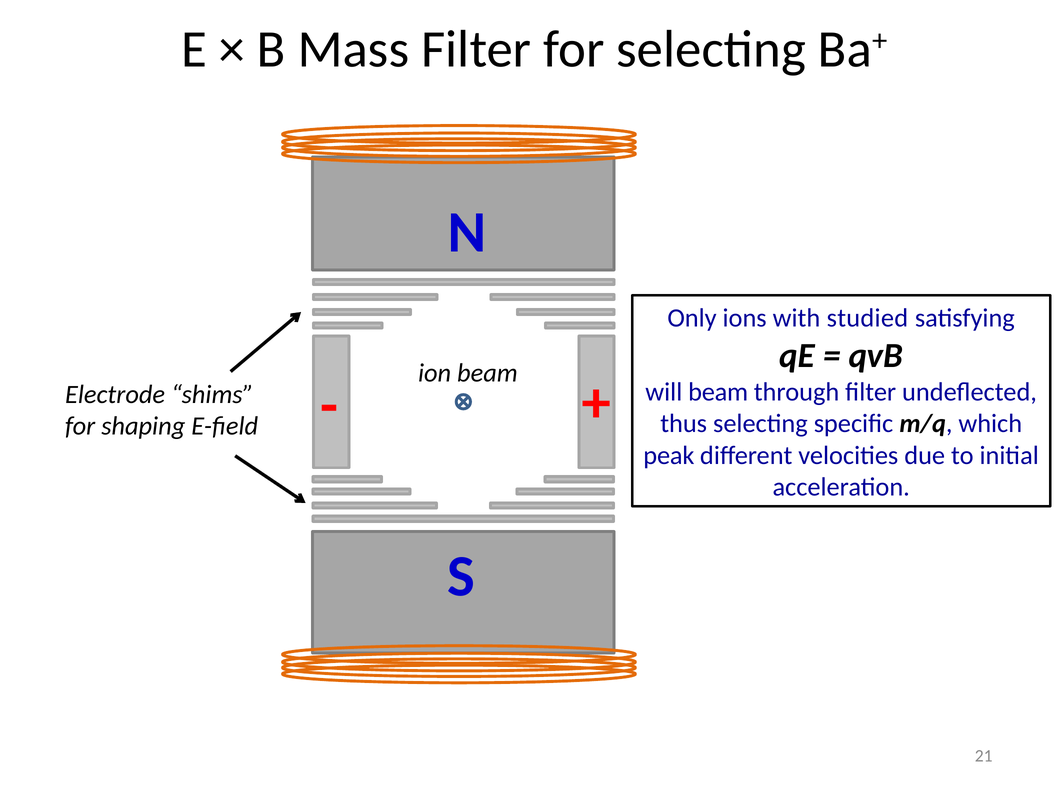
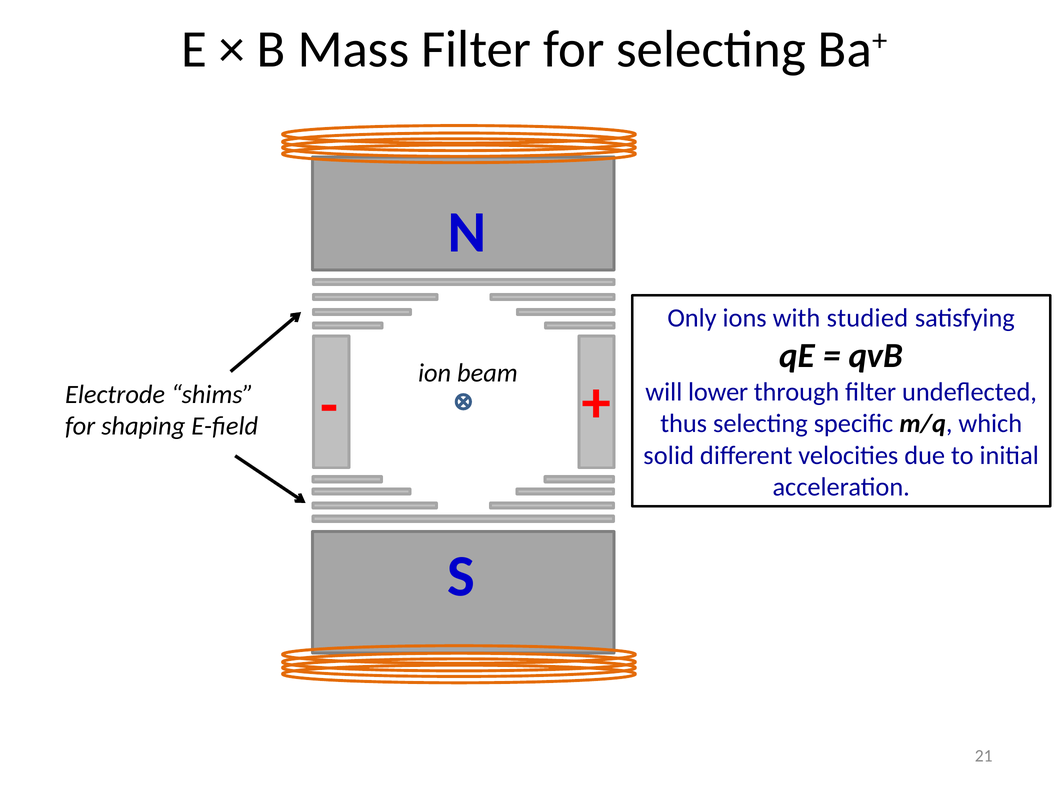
will beam: beam -> lower
peak: peak -> solid
